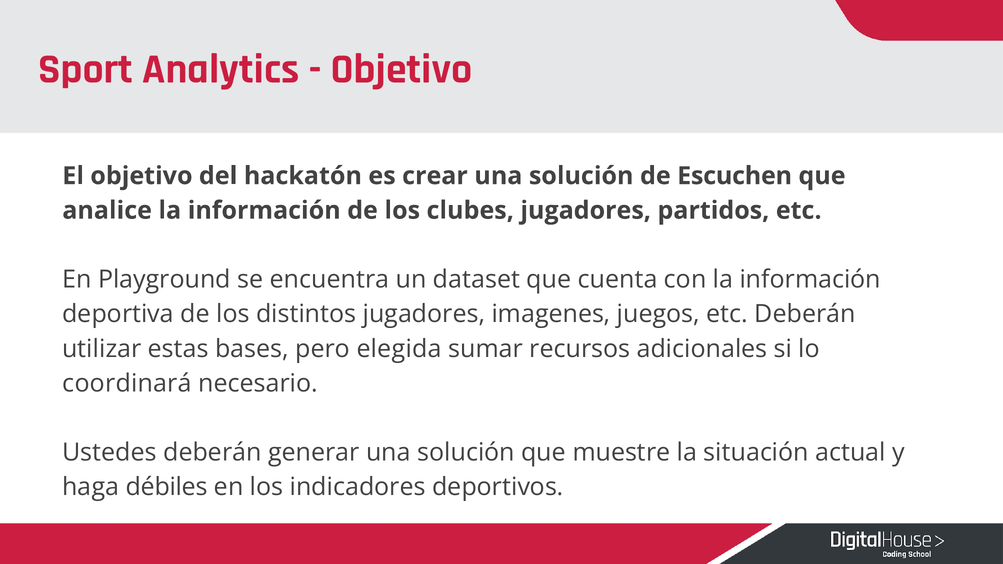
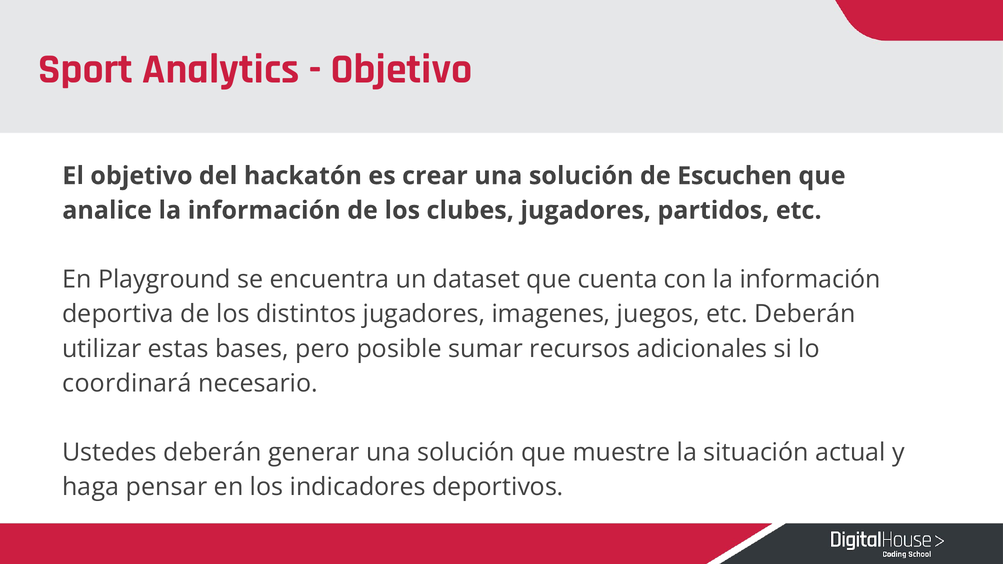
elegida: elegida -> posible
débiles: débiles -> pensar
